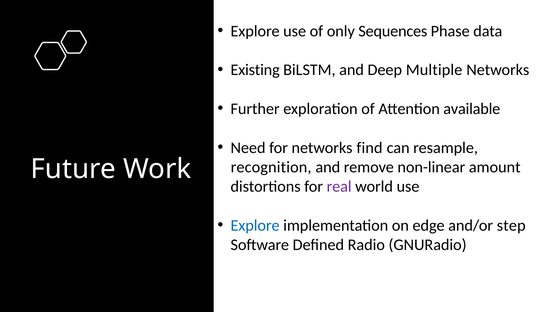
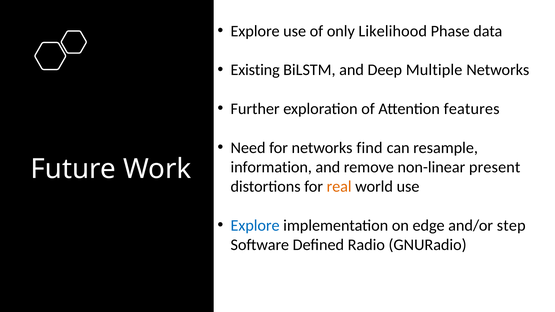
Sequences: Sequences -> Likelihood
available: available -> features
recognition: recognition -> information
amount: amount -> present
real colour: purple -> orange
